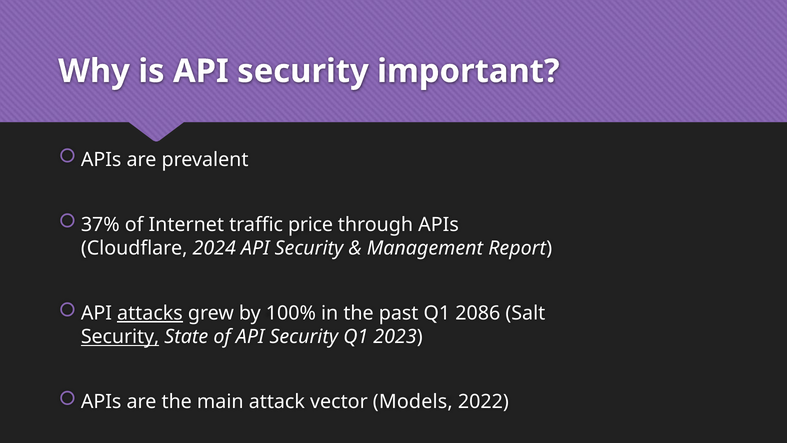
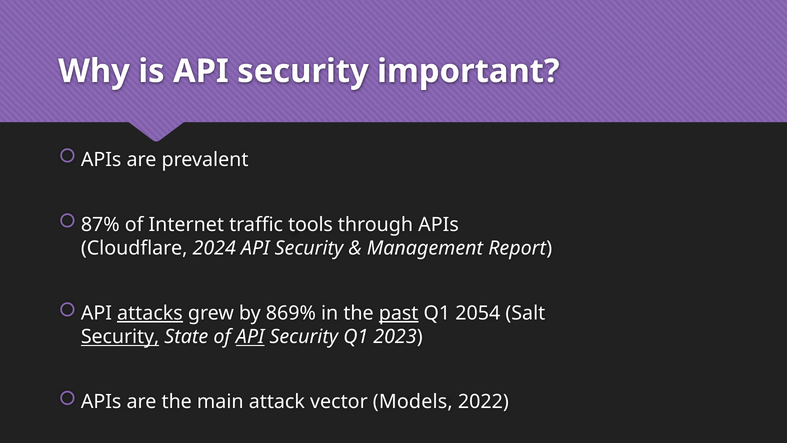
37%: 37% -> 87%
price: price -> tools
100%: 100% -> 869%
past underline: none -> present
2086: 2086 -> 2054
API at (250, 337) underline: none -> present
